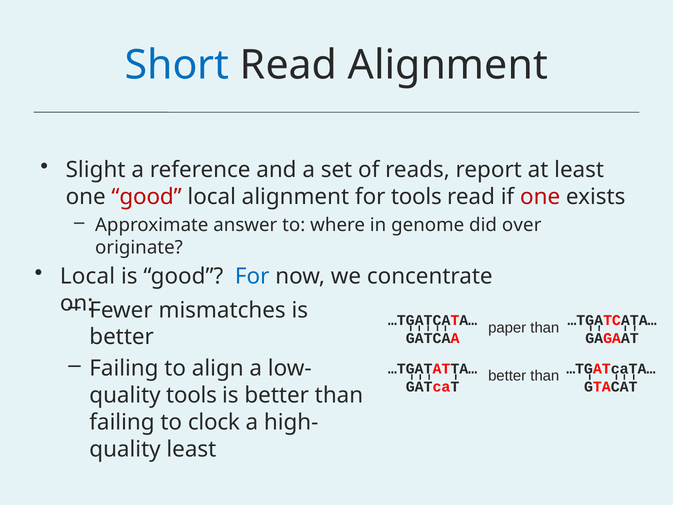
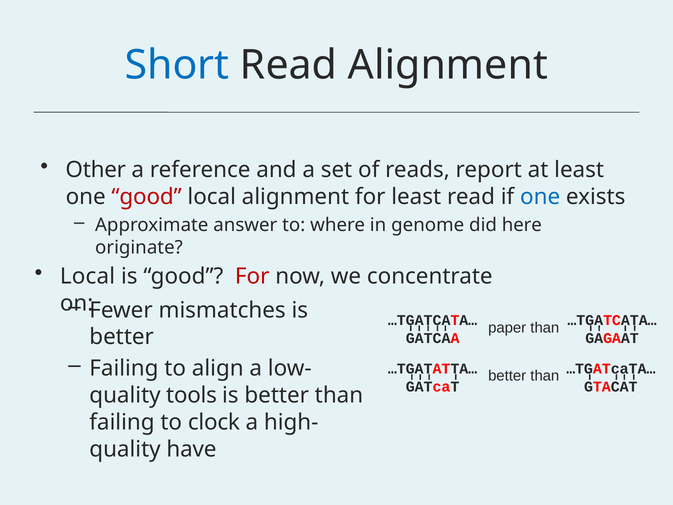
Slight: Slight -> Other
for tools: tools -> least
one at (540, 197) colour: red -> blue
over: over -> here
For at (252, 276) colour: blue -> red
least at (191, 449): least -> have
